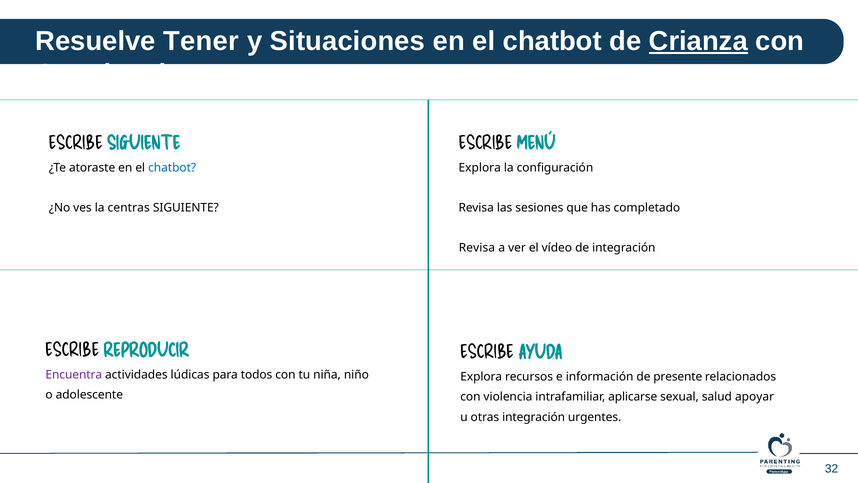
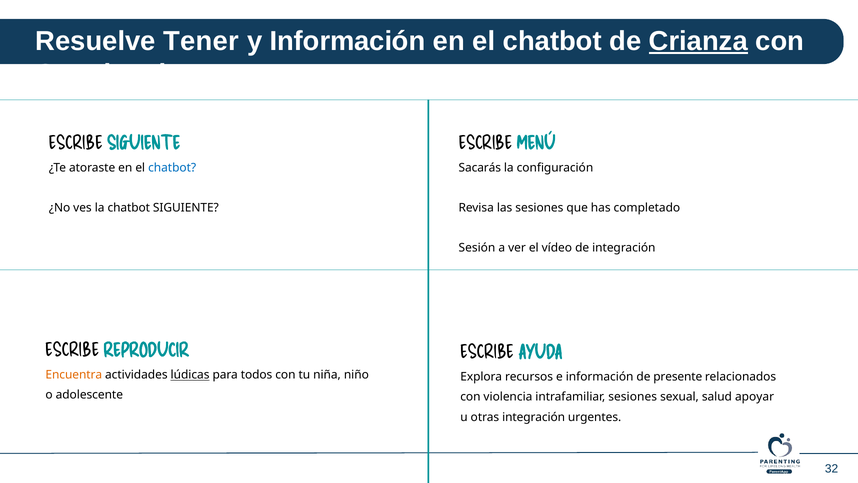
y Situaciones: Situaciones -> Información
Explora at (480, 168): Explora -> Sacarás
la centras: centras -> chatbot
Revisa at (477, 248): Revisa -> Sesión
Encuentra colour: purple -> orange
lúdicas underline: none -> present
intrafamiliar aplicarse: aplicarse -> sesiones
